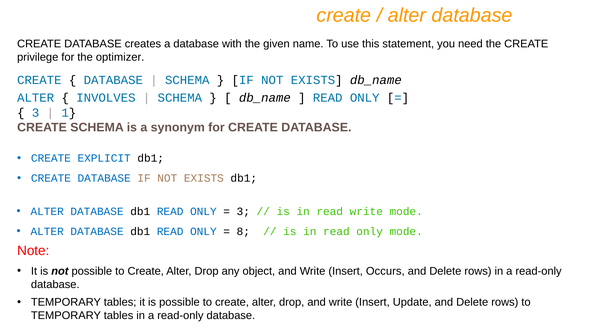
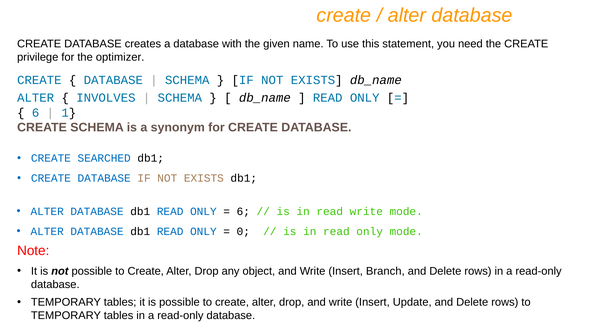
3 at (36, 113): 3 -> 6
EXPLICIT: EXPLICIT -> SEARCHED
3 at (243, 211): 3 -> 6
8: 8 -> 0
Occurs: Occurs -> Branch
